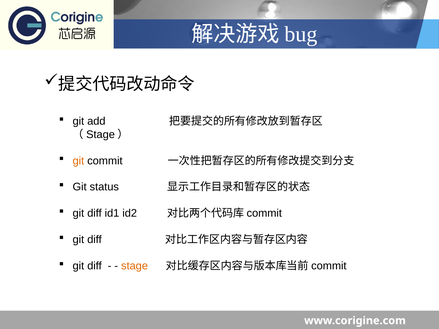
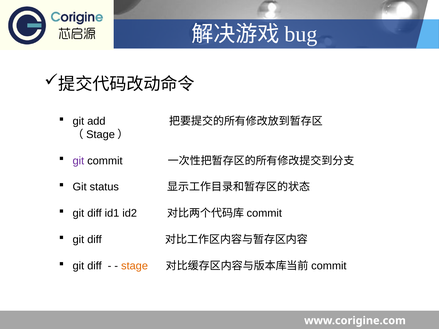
git at (78, 161) colour: orange -> purple
